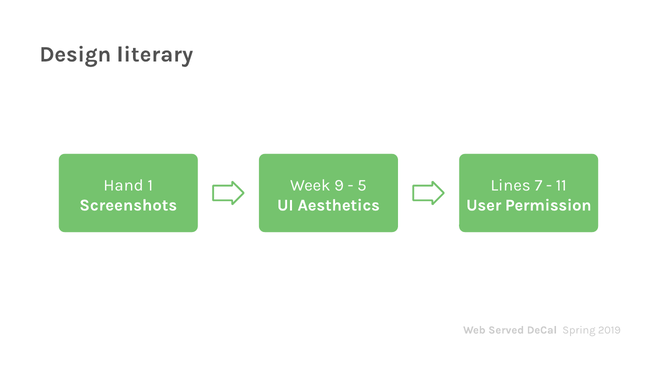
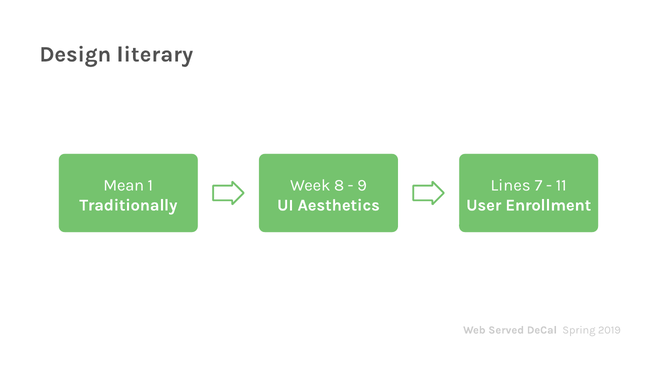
Hand: Hand -> Mean
9: 9 -> 8
5: 5 -> 9
Screenshots: Screenshots -> Traditionally
Permission: Permission -> Enrollment
